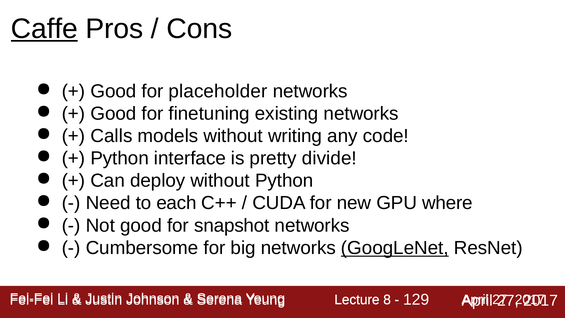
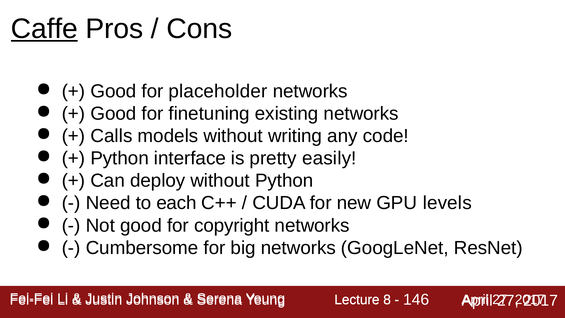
divide: divide -> easily
where: where -> levels
snapshot: snapshot -> copyright
GoogLeNet underline: present -> none
129: 129 -> 146
